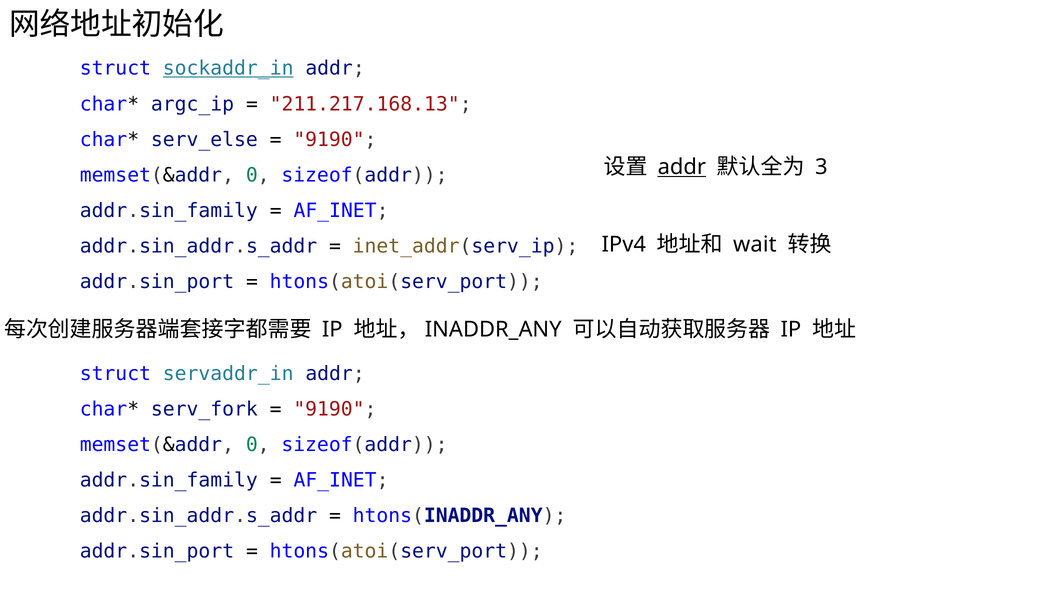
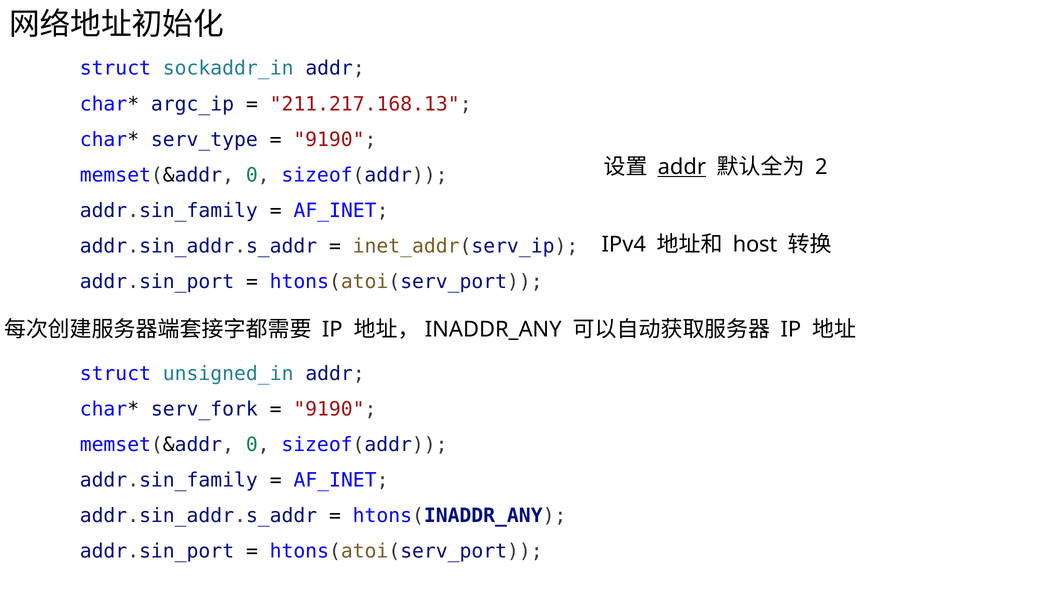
sockaddr_in underline: present -> none
serv_else: serv_else -> serv_type
3: 3 -> 2
wait: wait -> host
servaddr_in: servaddr_in -> unsigned_in
